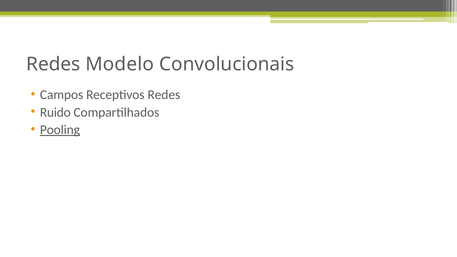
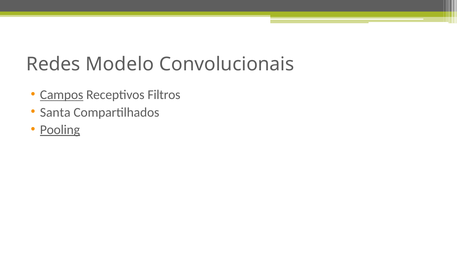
Campos underline: none -> present
Receptivos Redes: Redes -> Filtros
Ruido: Ruido -> Santa
